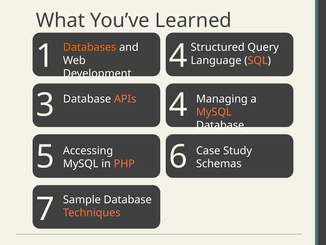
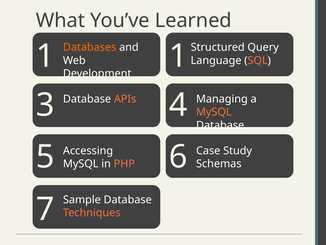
1 4: 4 -> 1
